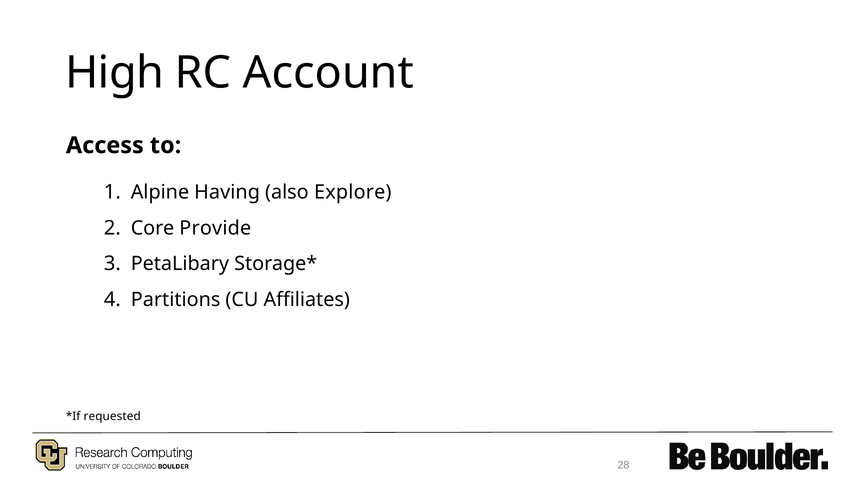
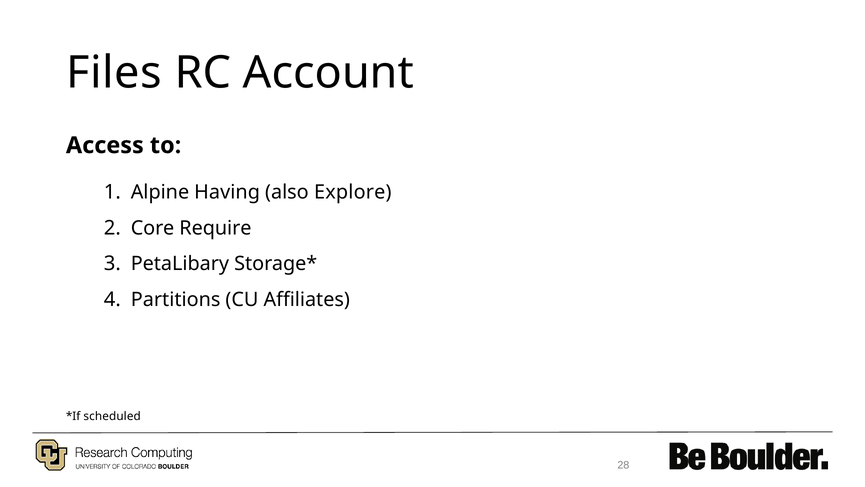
High: High -> Files
Provide: Provide -> Require
requested: requested -> scheduled
